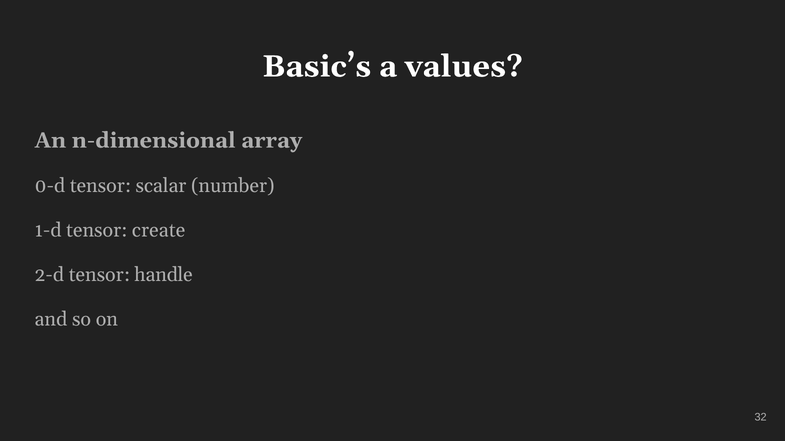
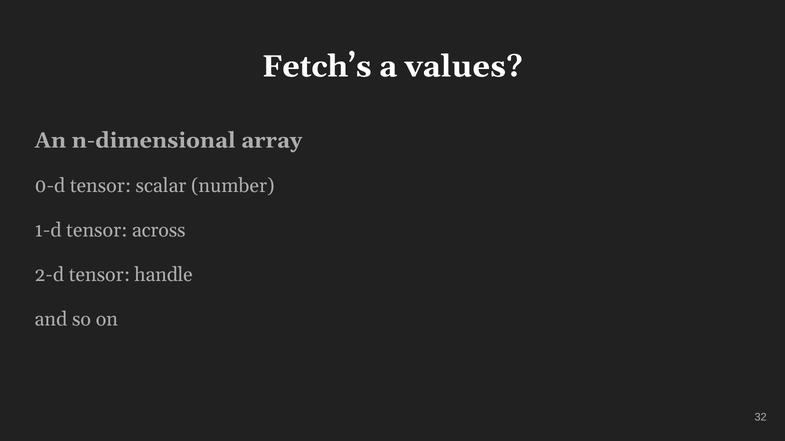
Basic’s: Basic’s -> Fetch’s
create: create -> across
